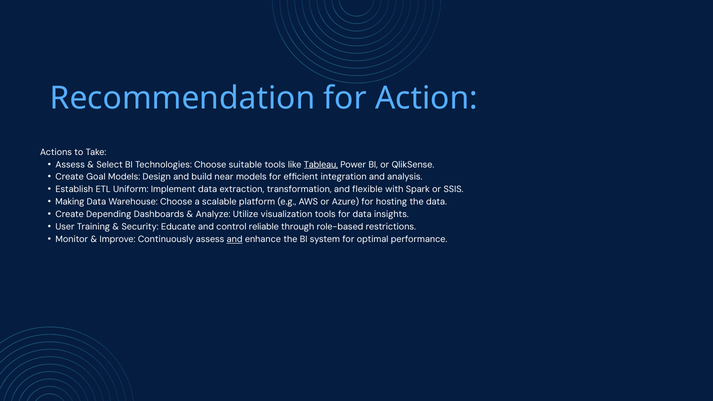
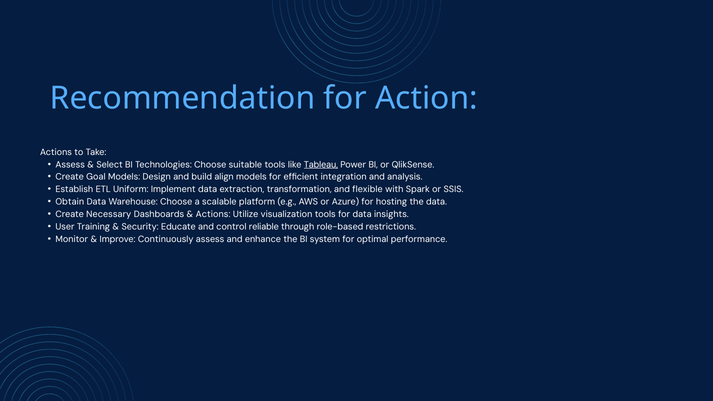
near: near -> align
Making: Making -> Obtain
Depending: Depending -> Necessary
Analyze at (213, 214): Analyze -> Actions
and at (235, 239) underline: present -> none
